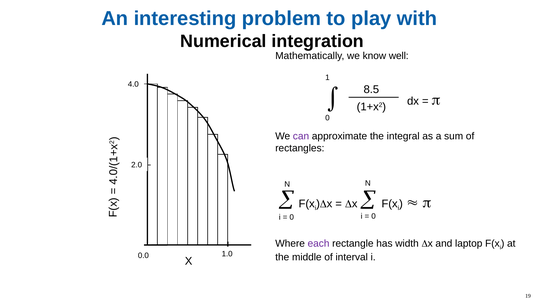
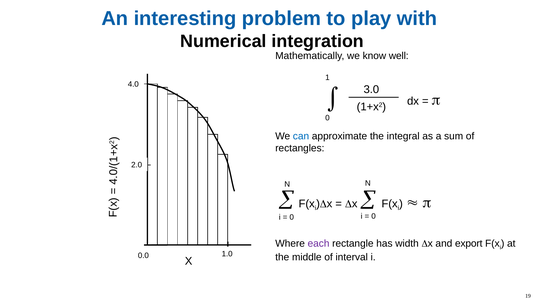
8.5: 8.5 -> 3.0
can colour: purple -> blue
laptop: laptop -> export
